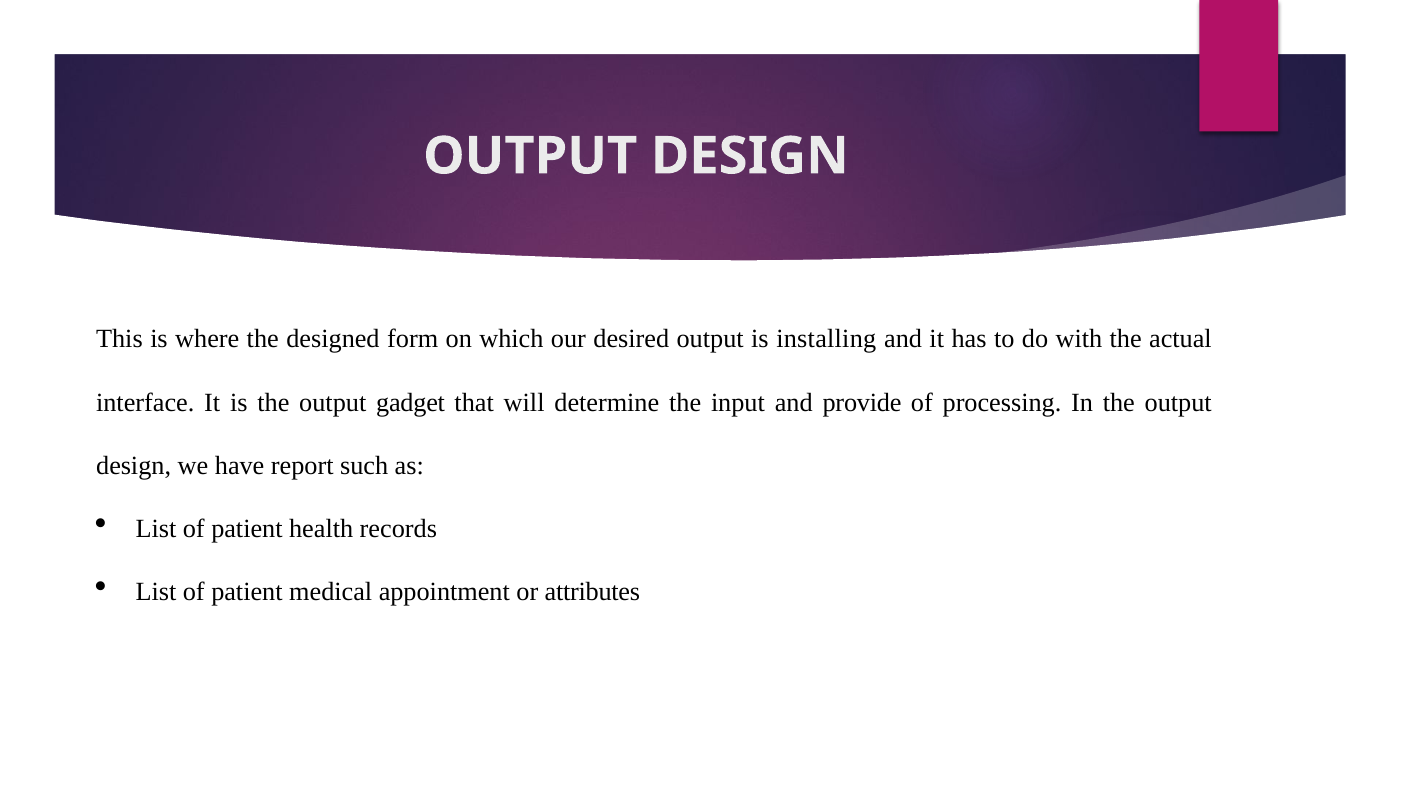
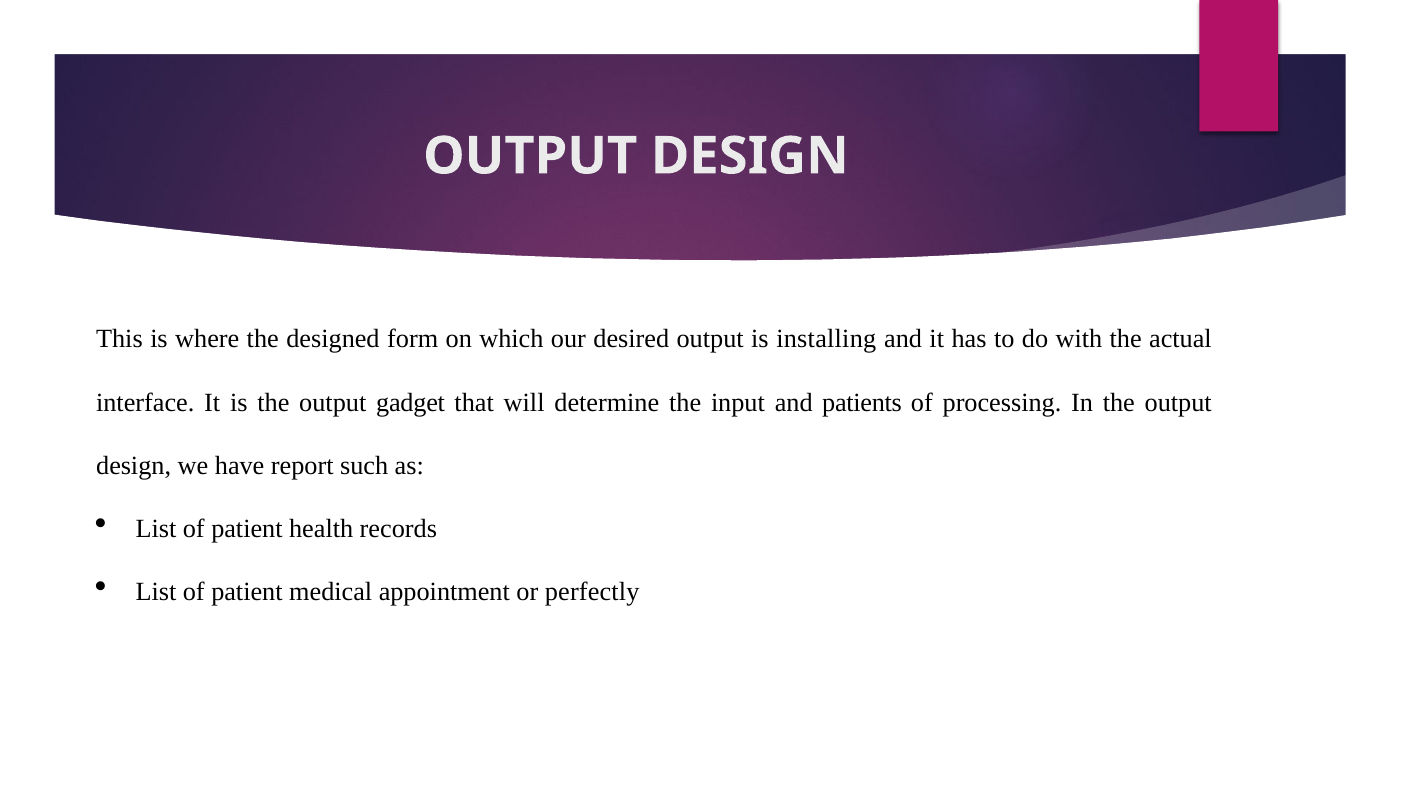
provide: provide -> patients
attributes: attributes -> perfectly
